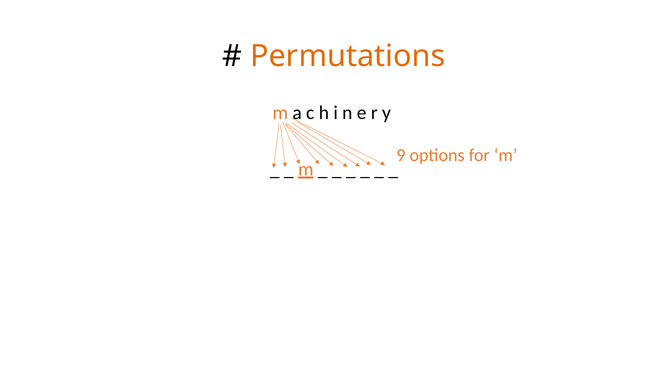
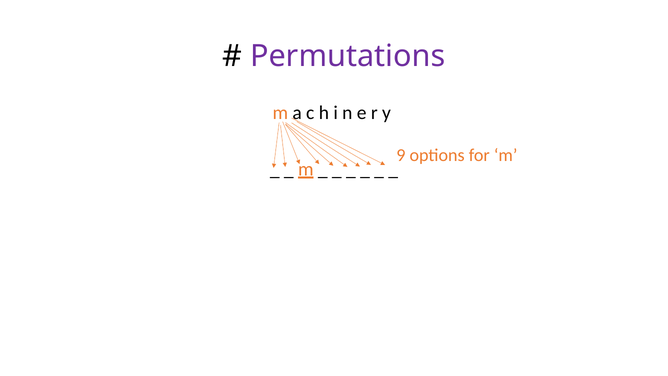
Permutations colour: orange -> purple
